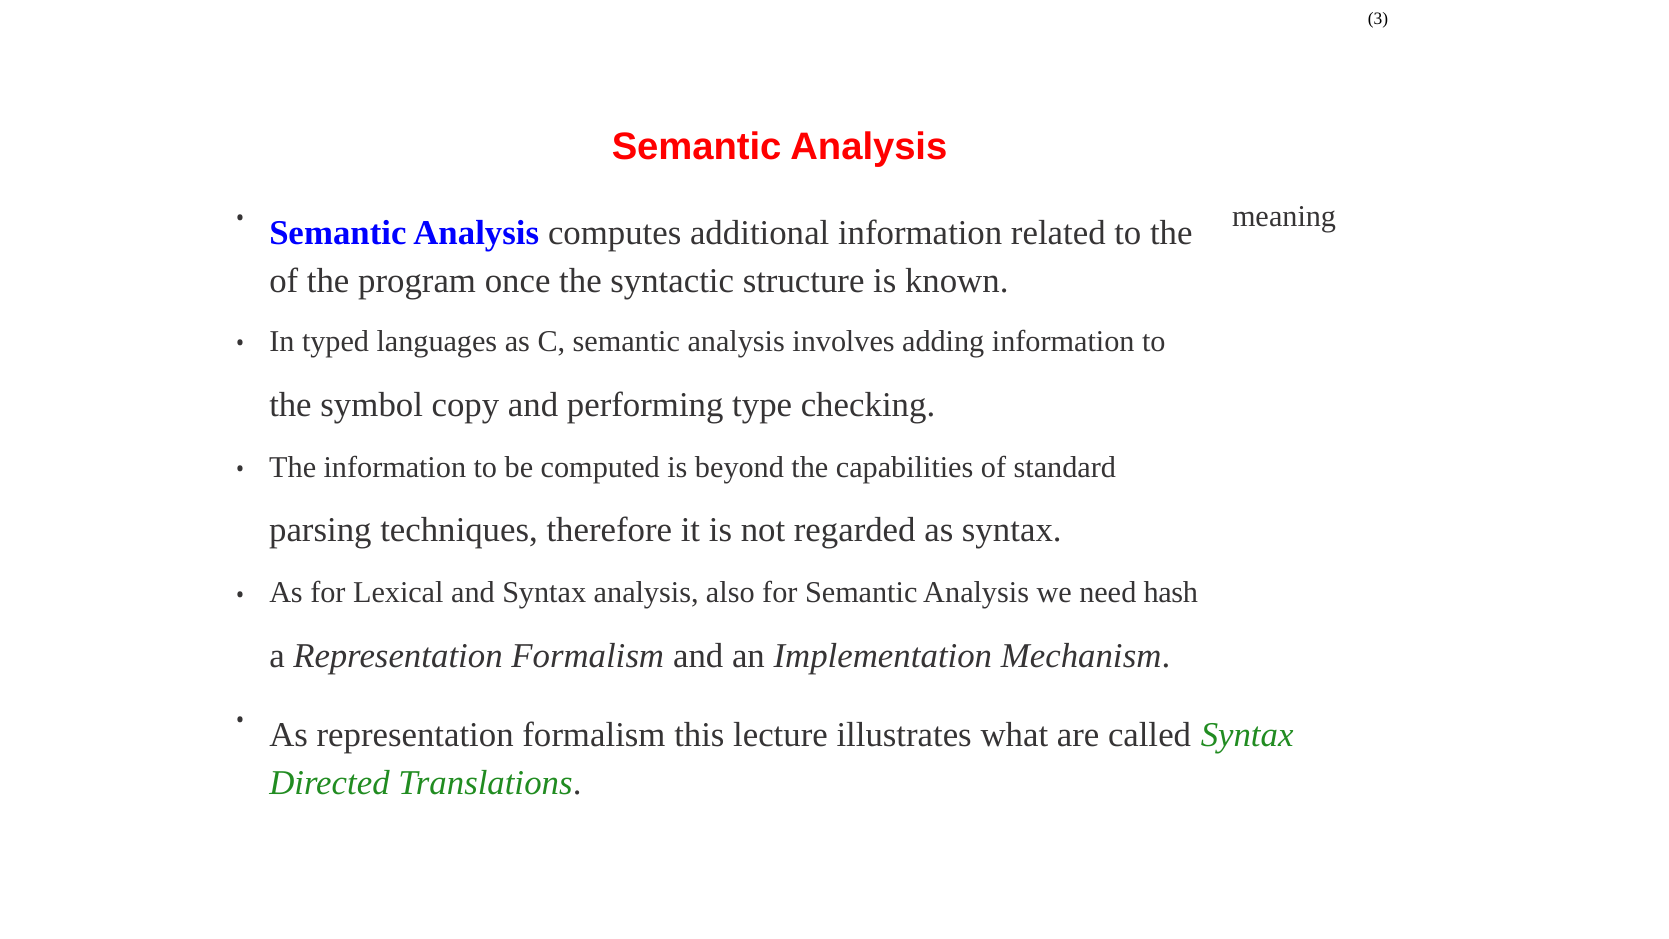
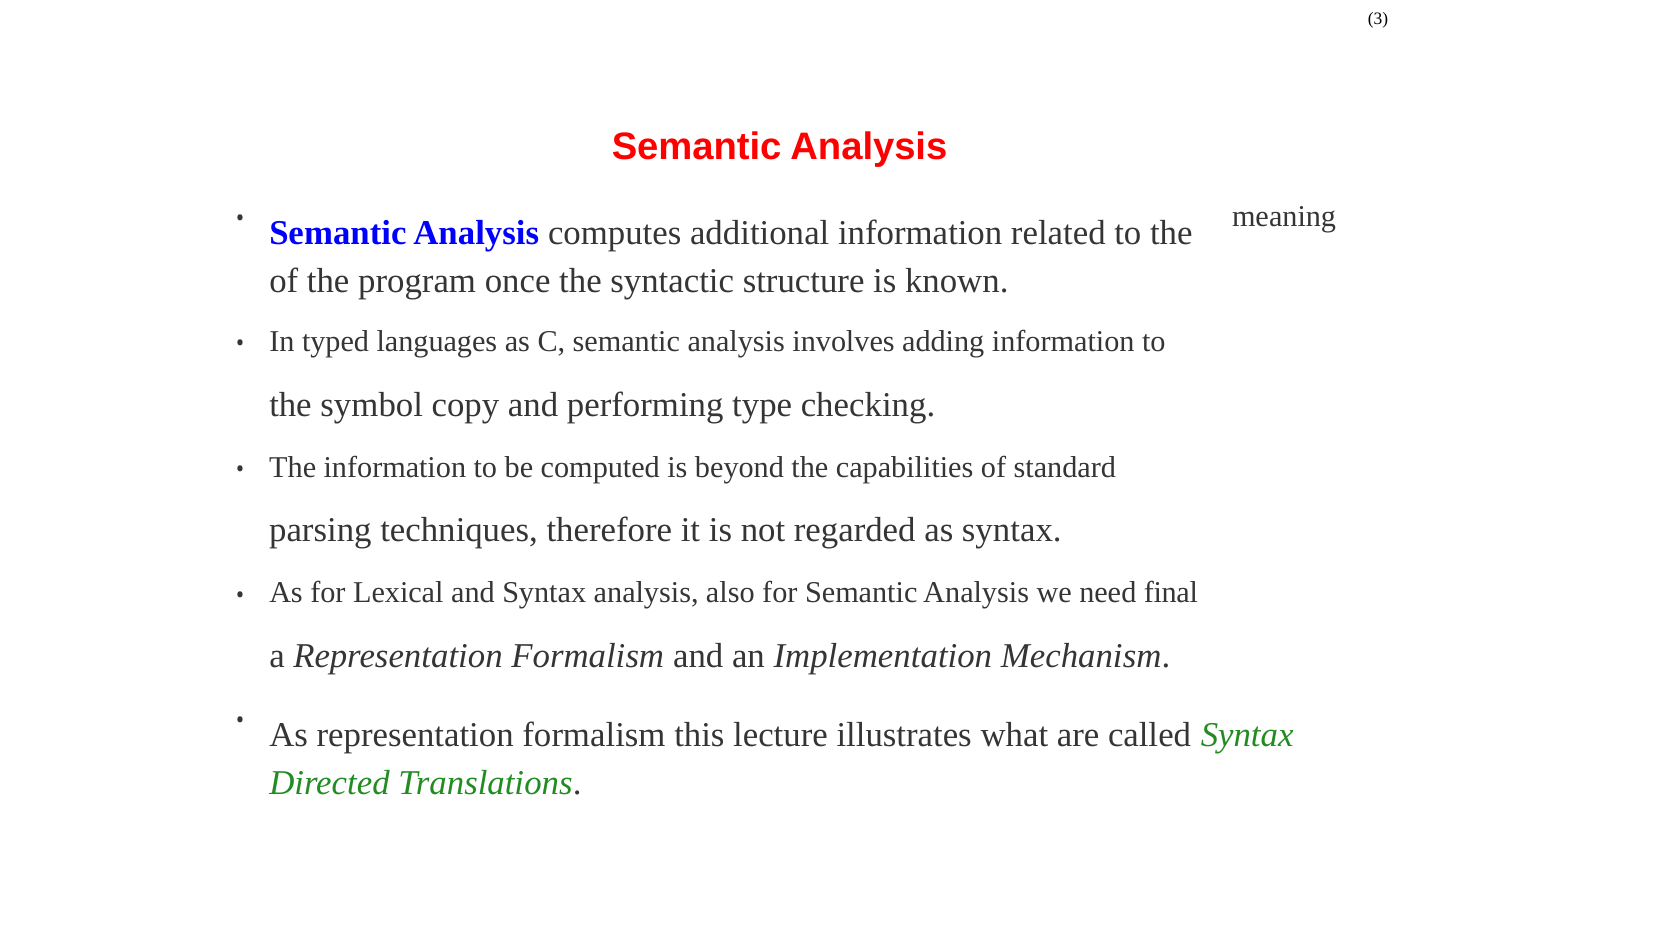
hash: hash -> final
